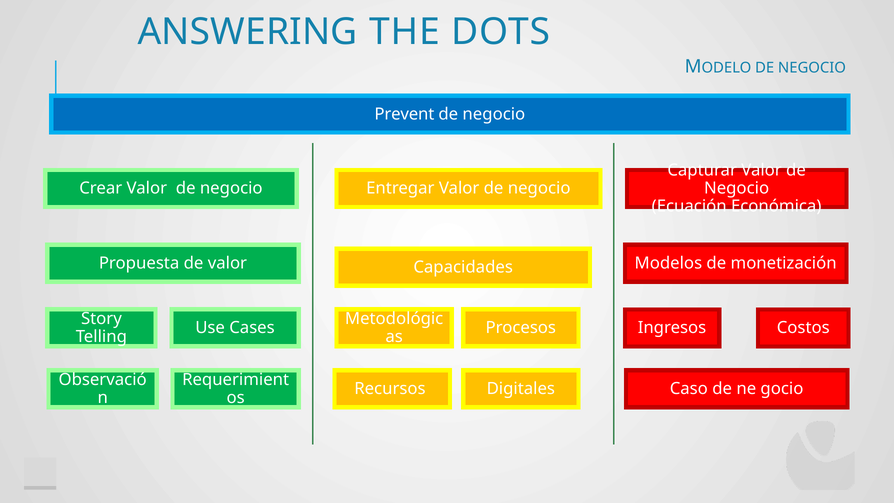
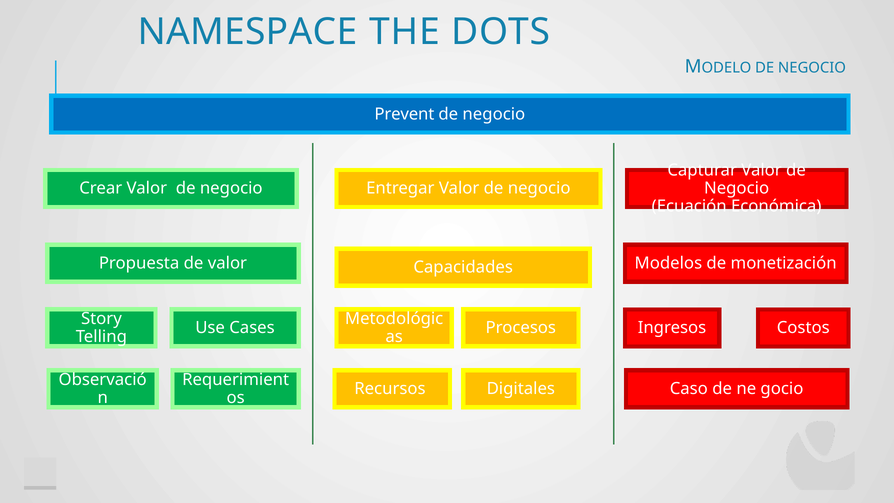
ANSWERING: ANSWERING -> NAMESPACE
